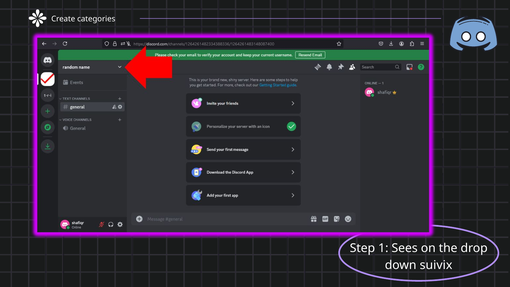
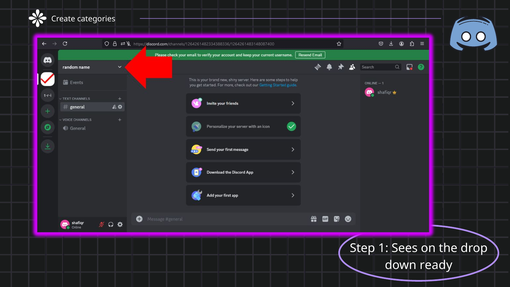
suivix: suivix -> ready
